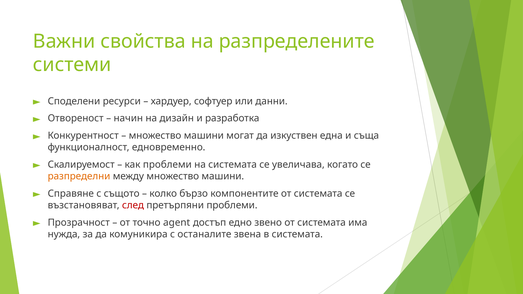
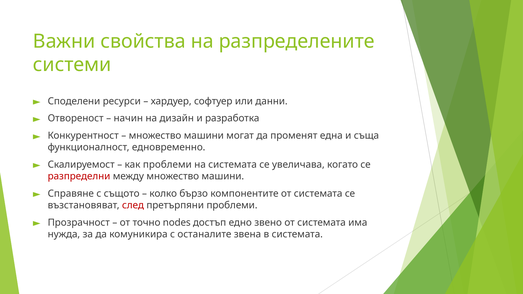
изкуствен: изкуствен -> променят
разпределни colour: orange -> red
agent: agent -> nodes
